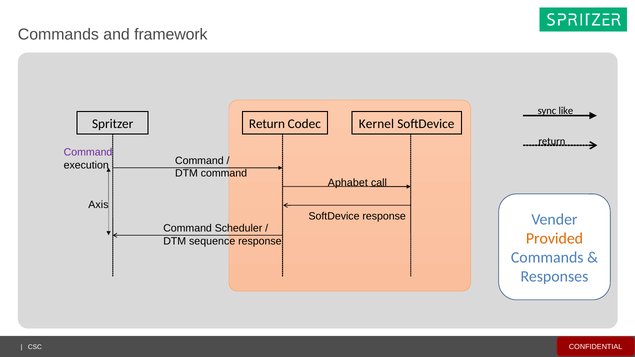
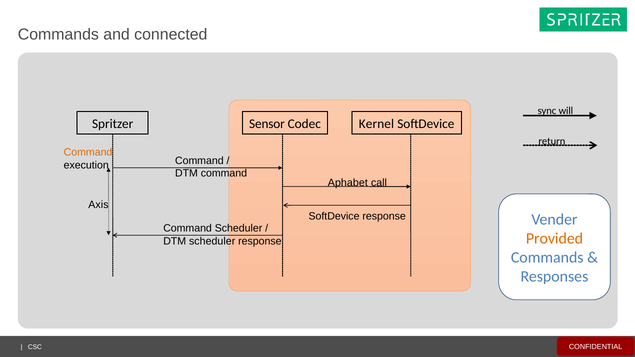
framework: framework -> connected
like: like -> will
Return at (267, 124): Return -> Sensor
Command at (88, 152) colour: purple -> orange
DTM sequence: sequence -> scheduler
